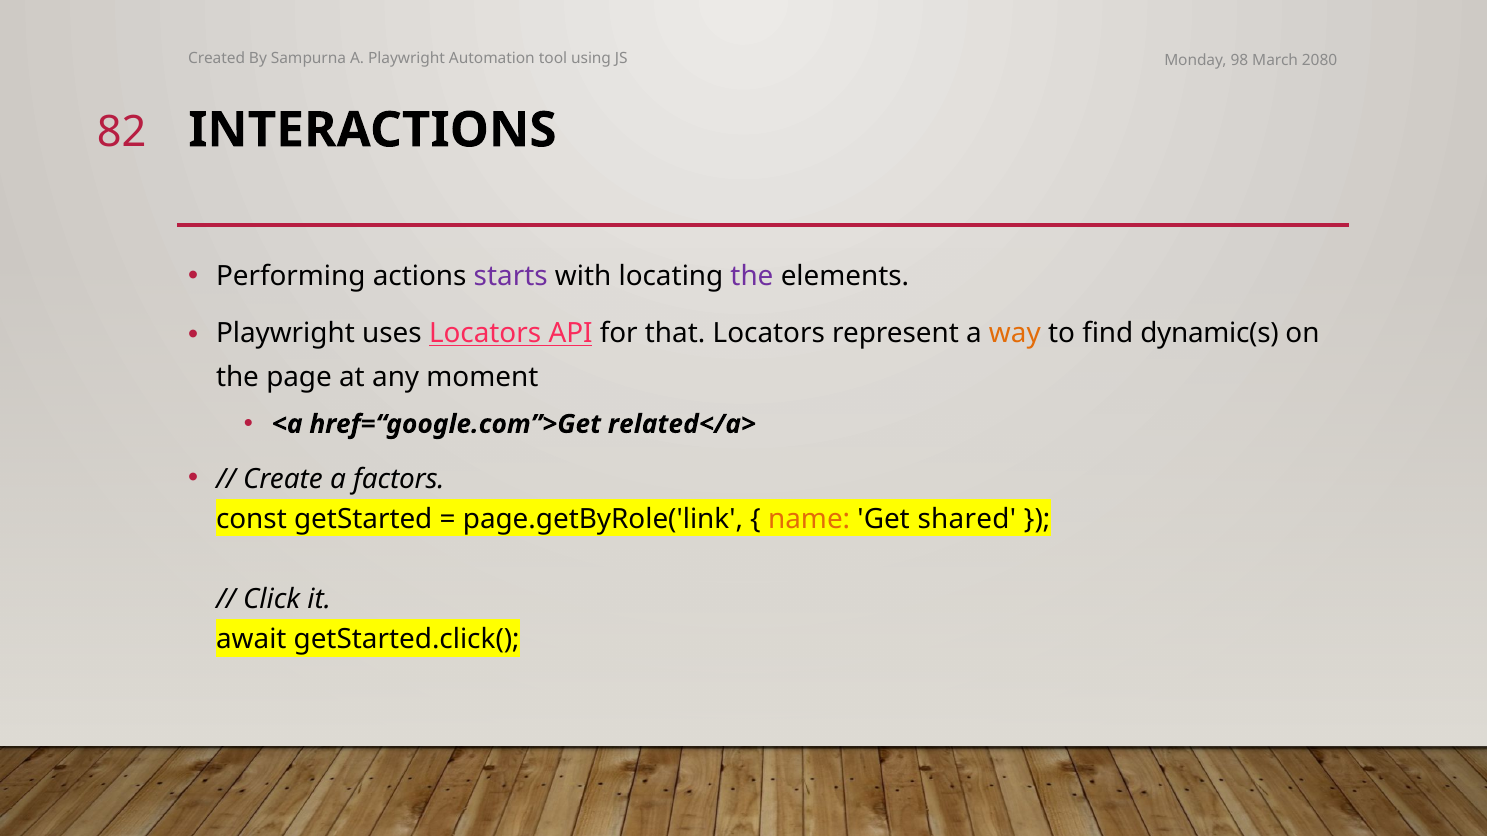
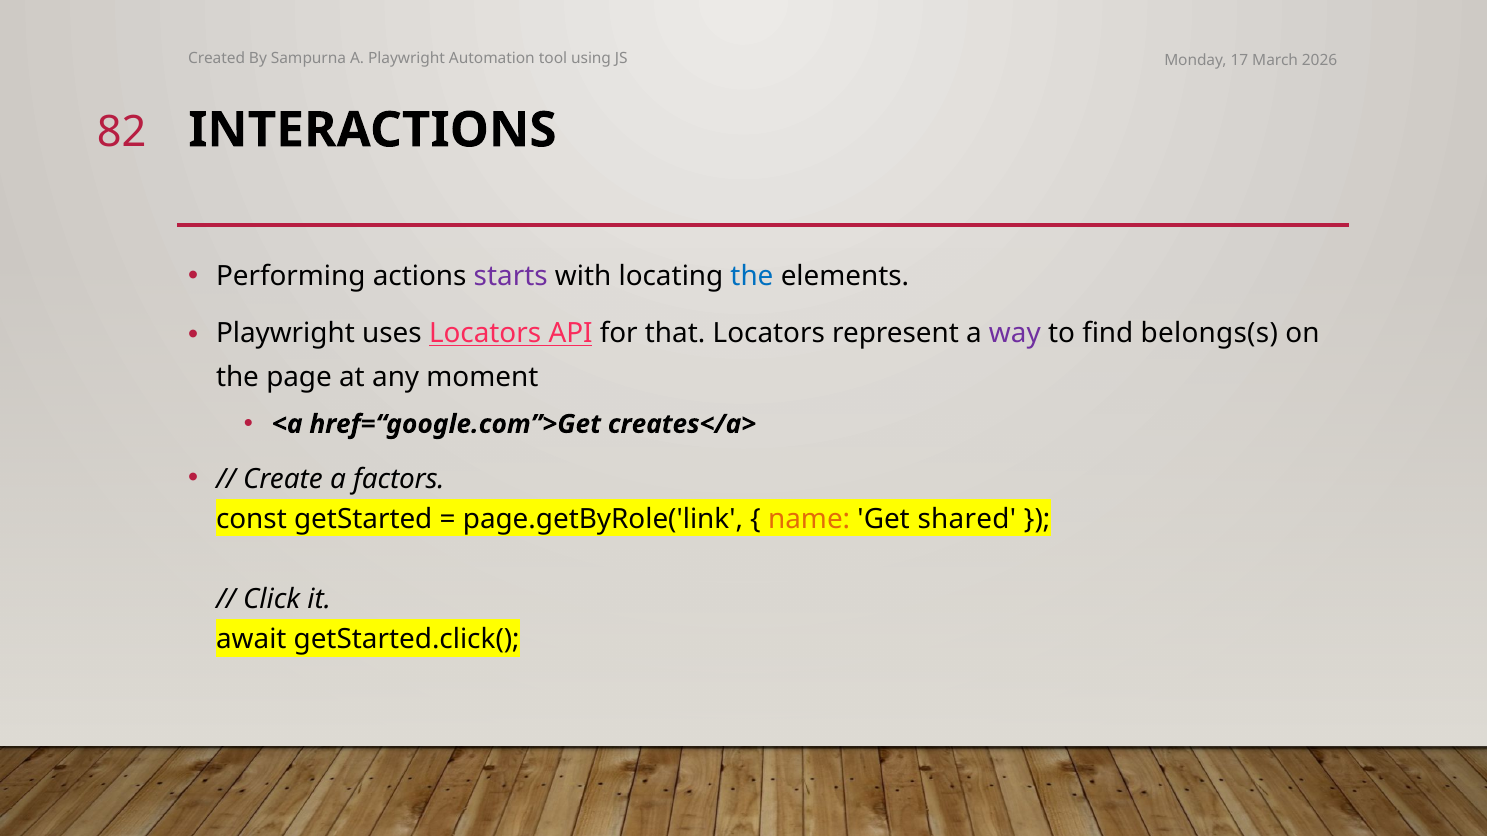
98: 98 -> 17
2080: 2080 -> 2026
the at (752, 277) colour: purple -> blue
way colour: orange -> purple
dynamic(s: dynamic(s -> belongs(s
related</a>: related</a> -> creates</a>
